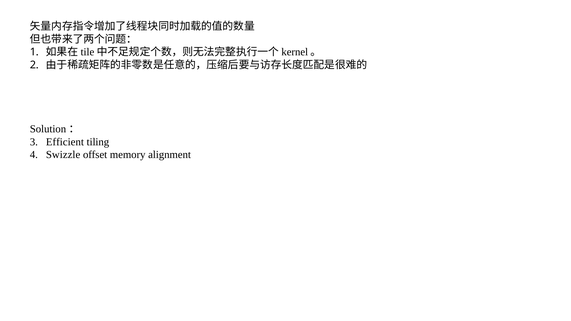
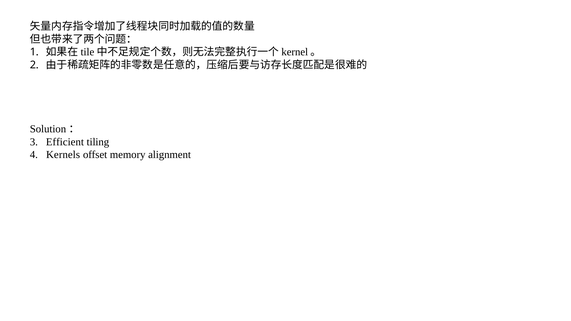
Swizzle: Swizzle -> Kernels
